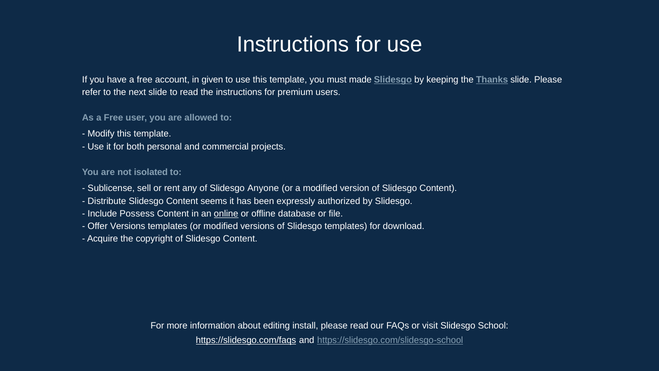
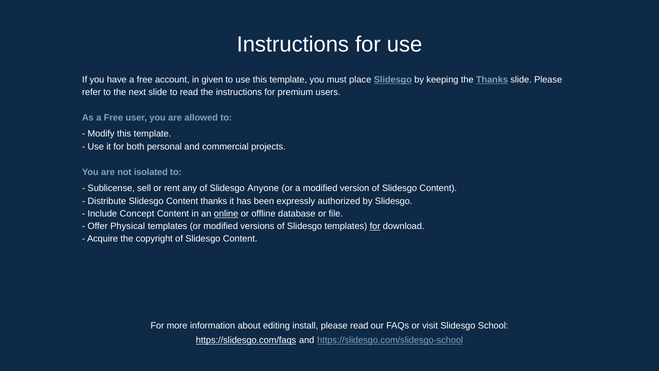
made: made -> place
Content seems: seems -> thanks
Possess: Possess -> Concept
Offer Versions: Versions -> Physical
for at (375, 226) underline: none -> present
